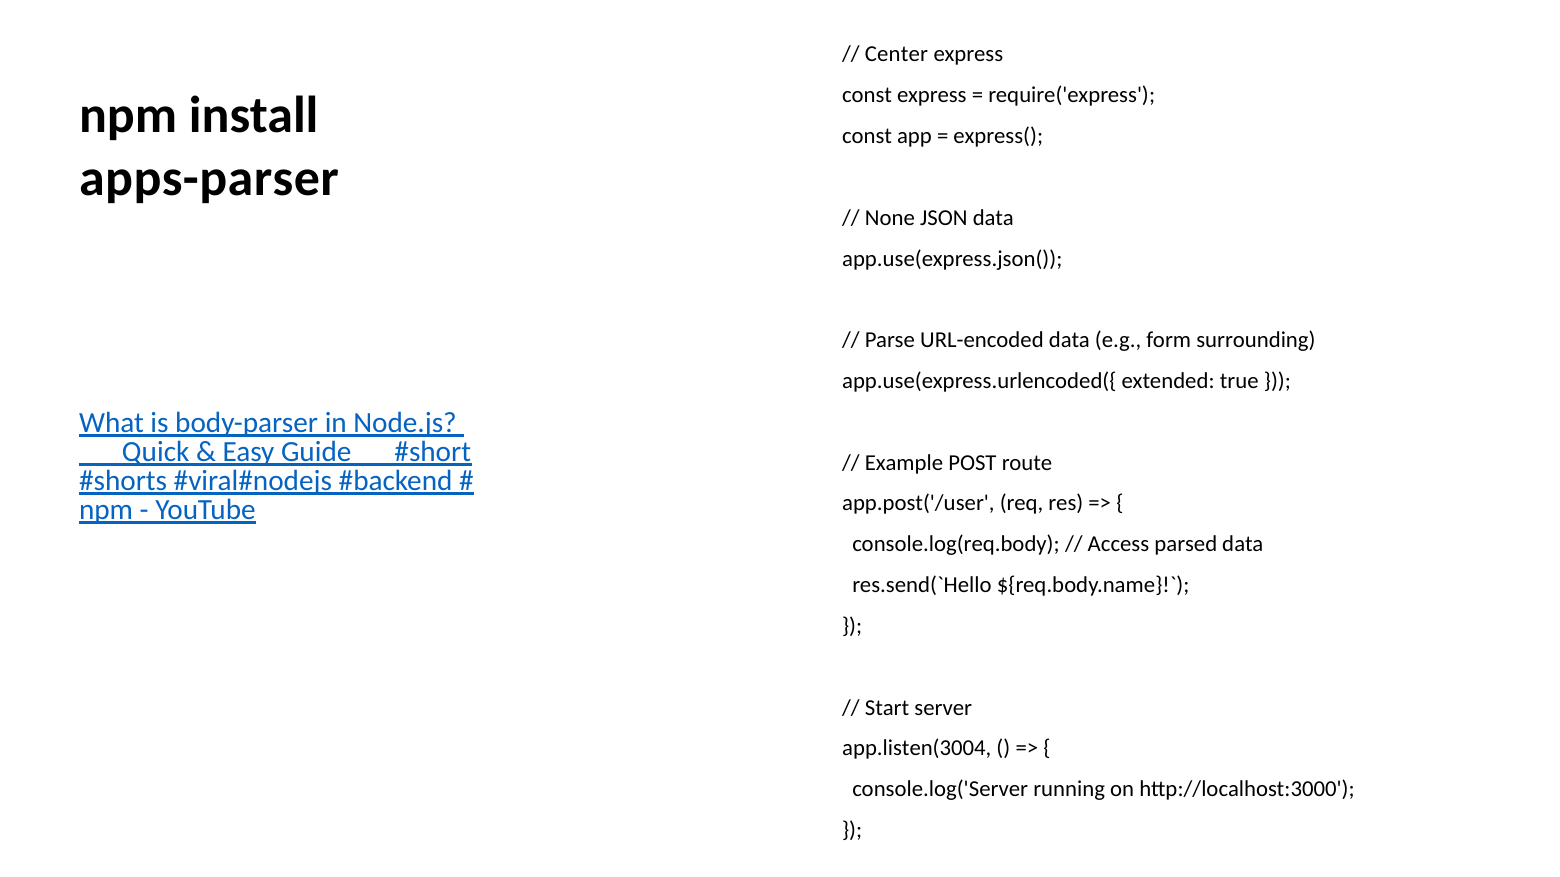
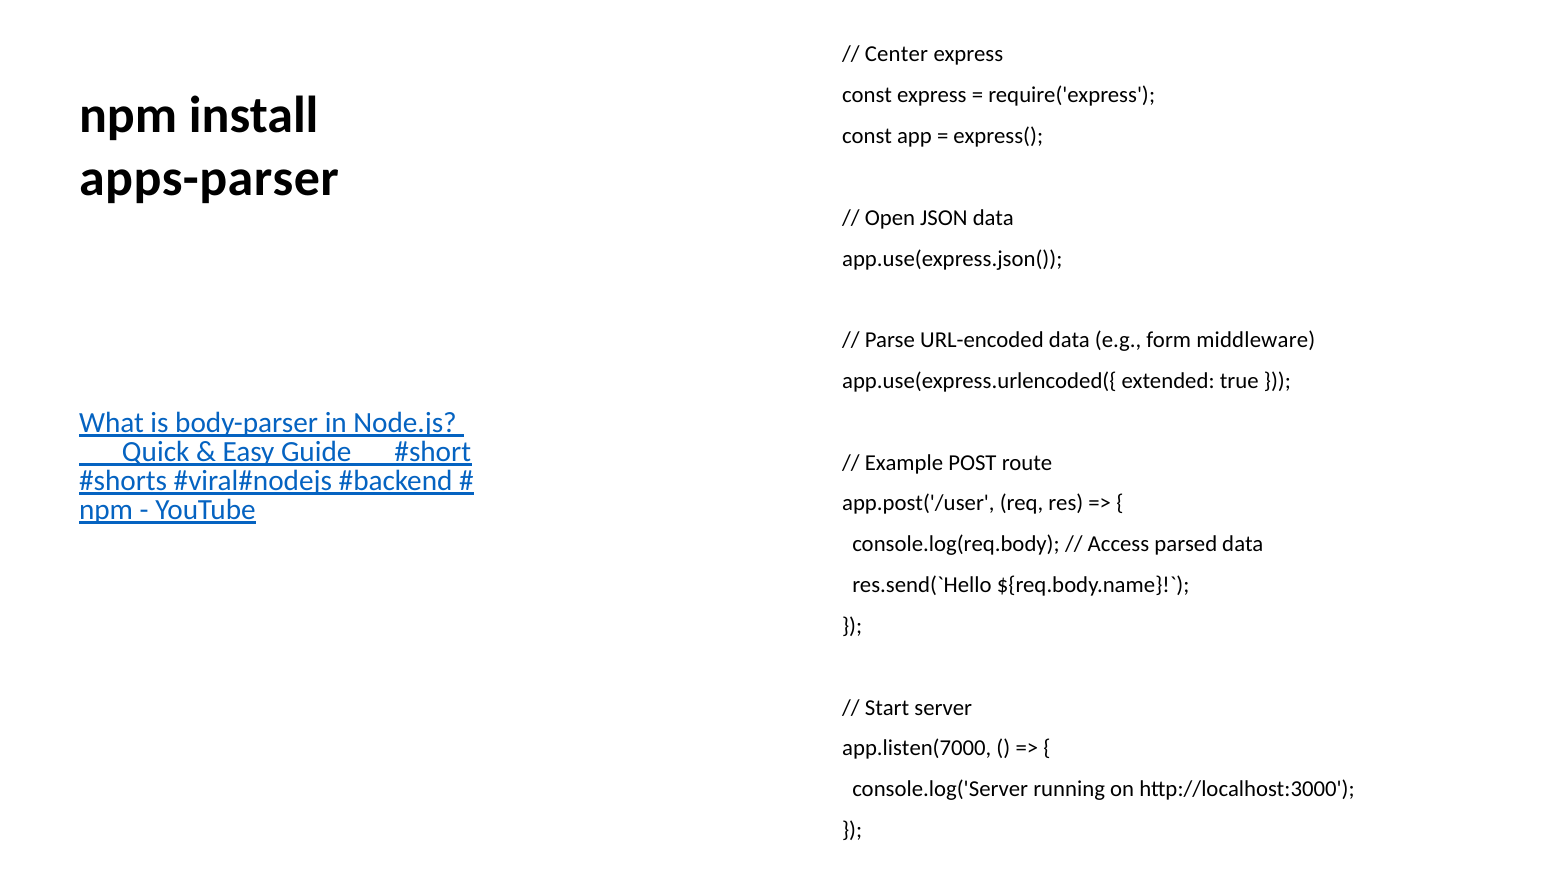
None: None -> Open
surrounding: surrounding -> middleware
app.listen(3004: app.listen(3004 -> app.listen(7000
